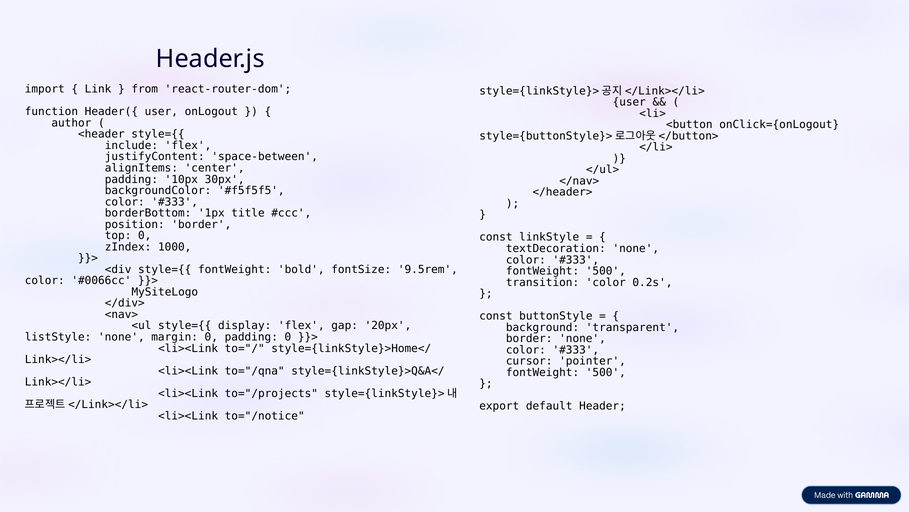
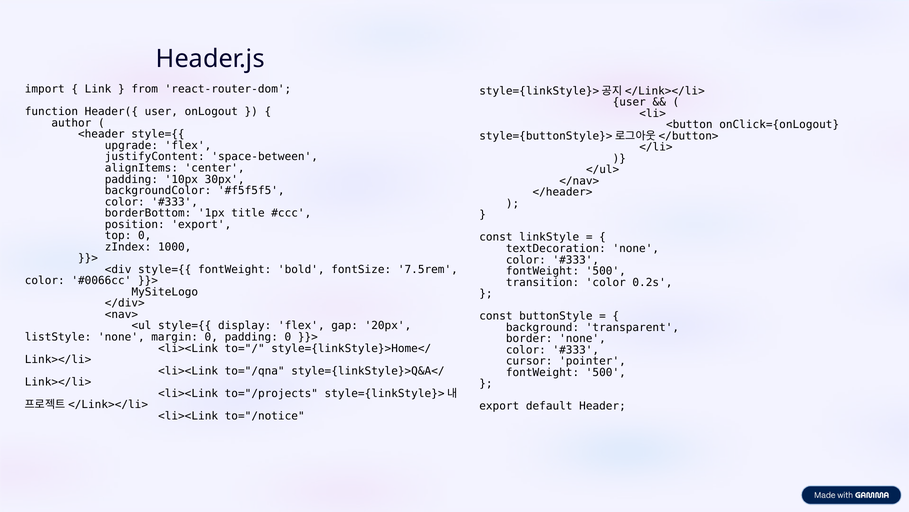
include: include -> upgrade
position border: border -> export
9.5rem: 9.5rem -> 7.5rem
